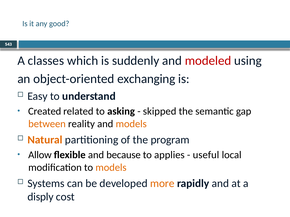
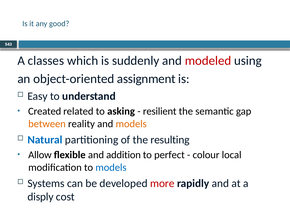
exchanging: exchanging -> assignment
skipped: skipped -> resilient
Natural colour: orange -> blue
program: program -> resulting
because: because -> addition
applies: applies -> perfect
useful: useful -> colour
models at (111, 168) colour: orange -> blue
more colour: orange -> red
